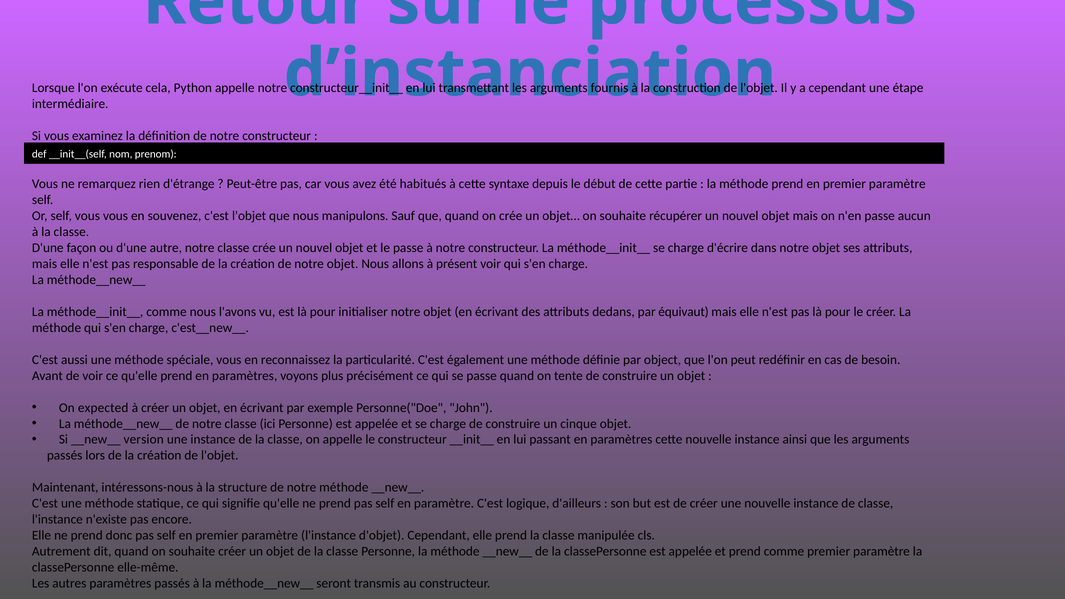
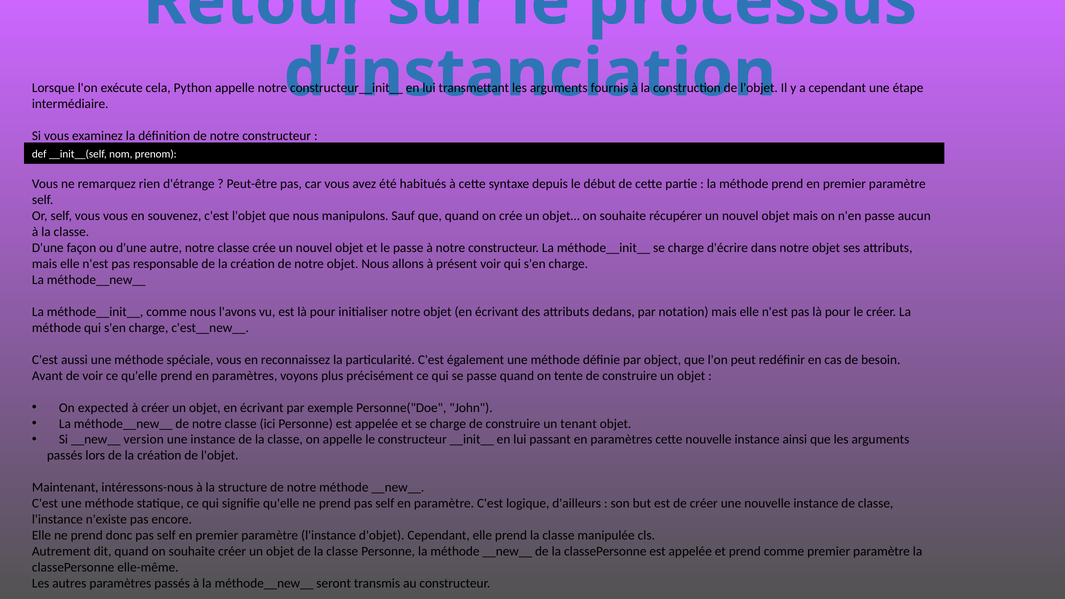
équivaut: équivaut -> notation
cinque: cinque -> tenant
